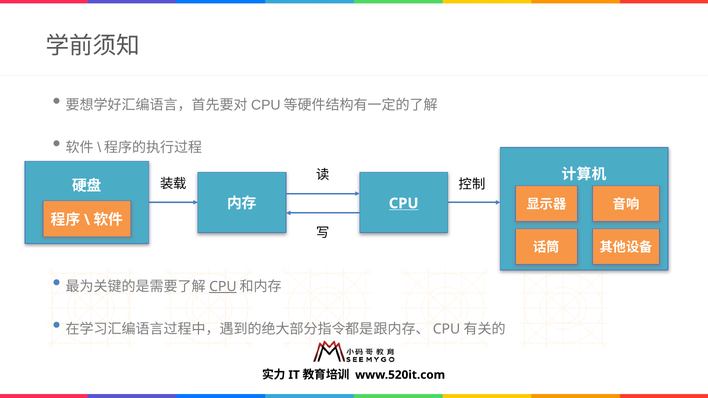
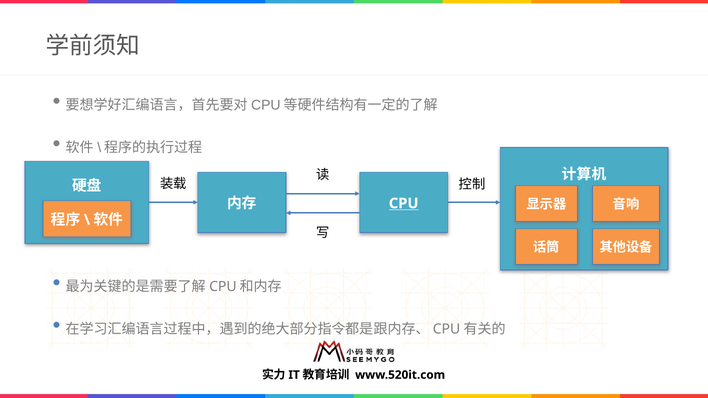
CPU at (223, 287) underline: present -> none
